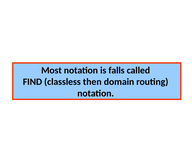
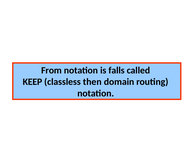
Most: Most -> From
FIND: FIND -> KEEP
